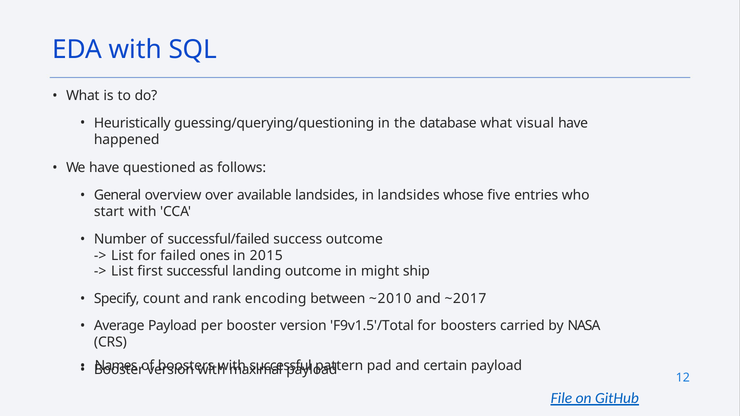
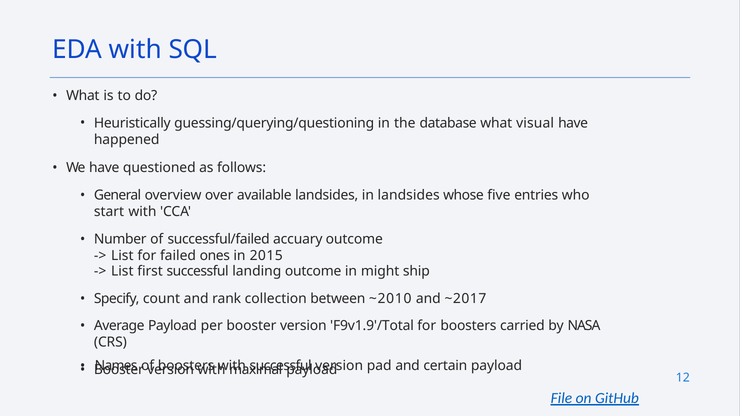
success: success -> accuary
encoding: encoding -> collection
F9v1.5'/Total: F9v1.5'/Total -> F9v1.9'/Total
pattern at (339, 366): pattern -> version
